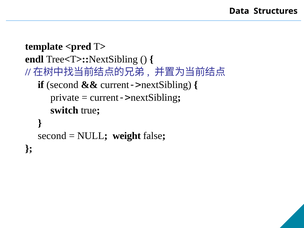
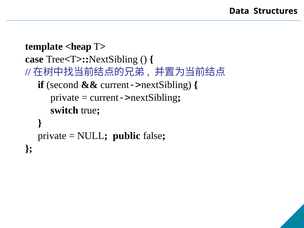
<pred: <pred -> <heap
endl: endl -> case
second at (52, 136): second -> private
weight: weight -> public
